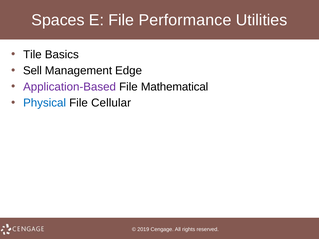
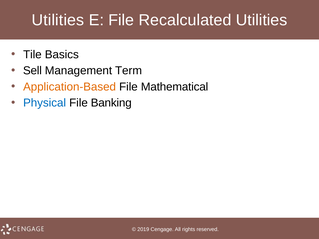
Spaces at (58, 20): Spaces -> Utilities
Performance: Performance -> Recalculated
Edge: Edge -> Term
Application-Based colour: purple -> orange
Cellular: Cellular -> Banking
